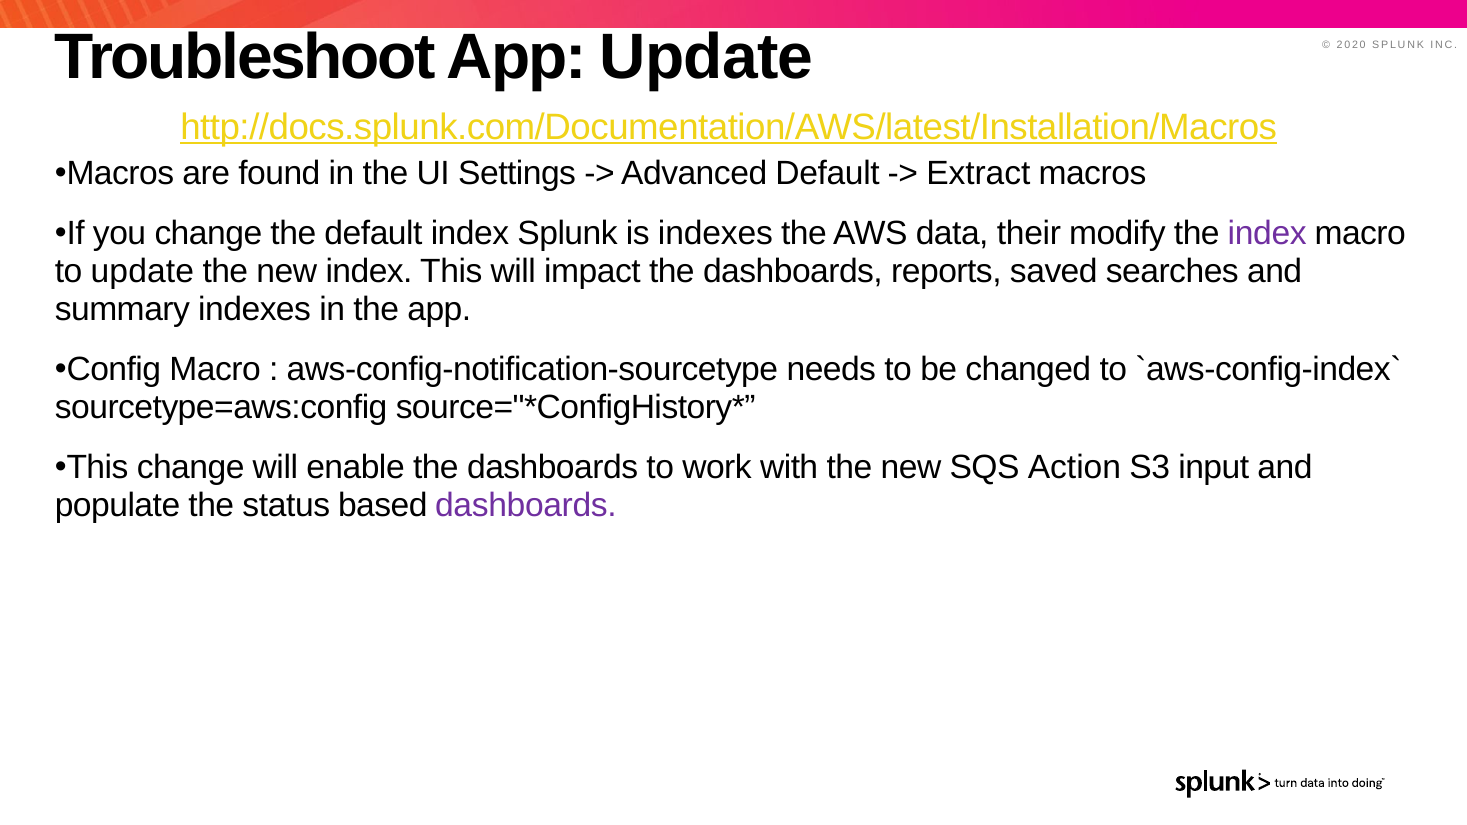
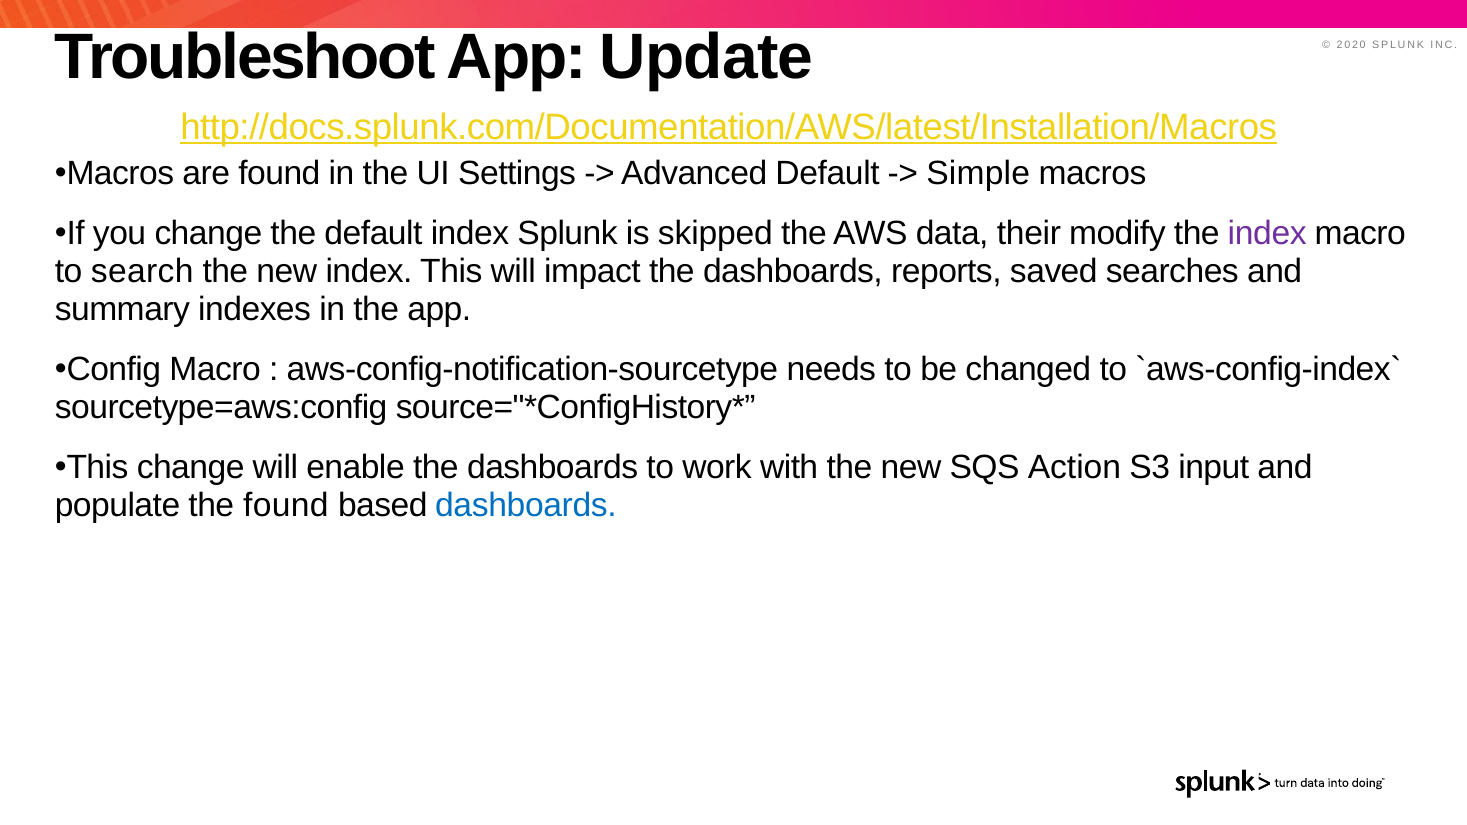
Extract: Extract -> Simple
is indexes: indexes -> skipped
to update: update -> search
the status: status -> found
dashboards at (526, 506) colour: purple -> blue
